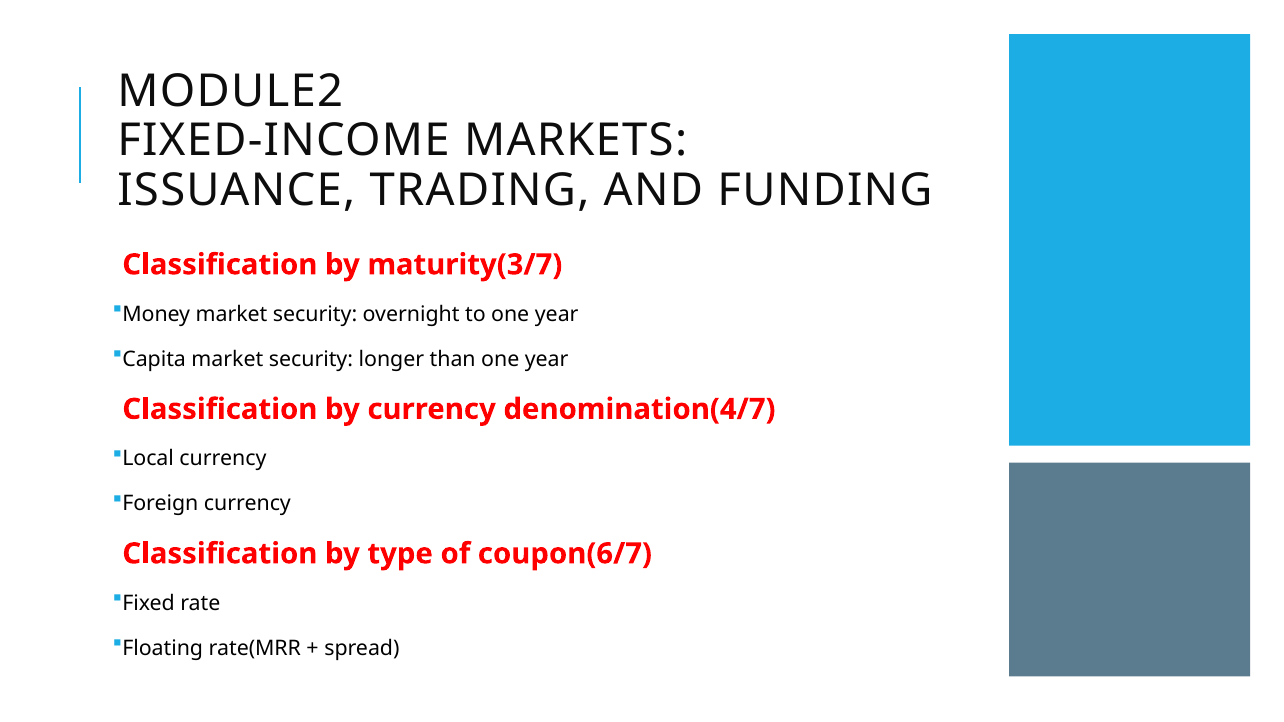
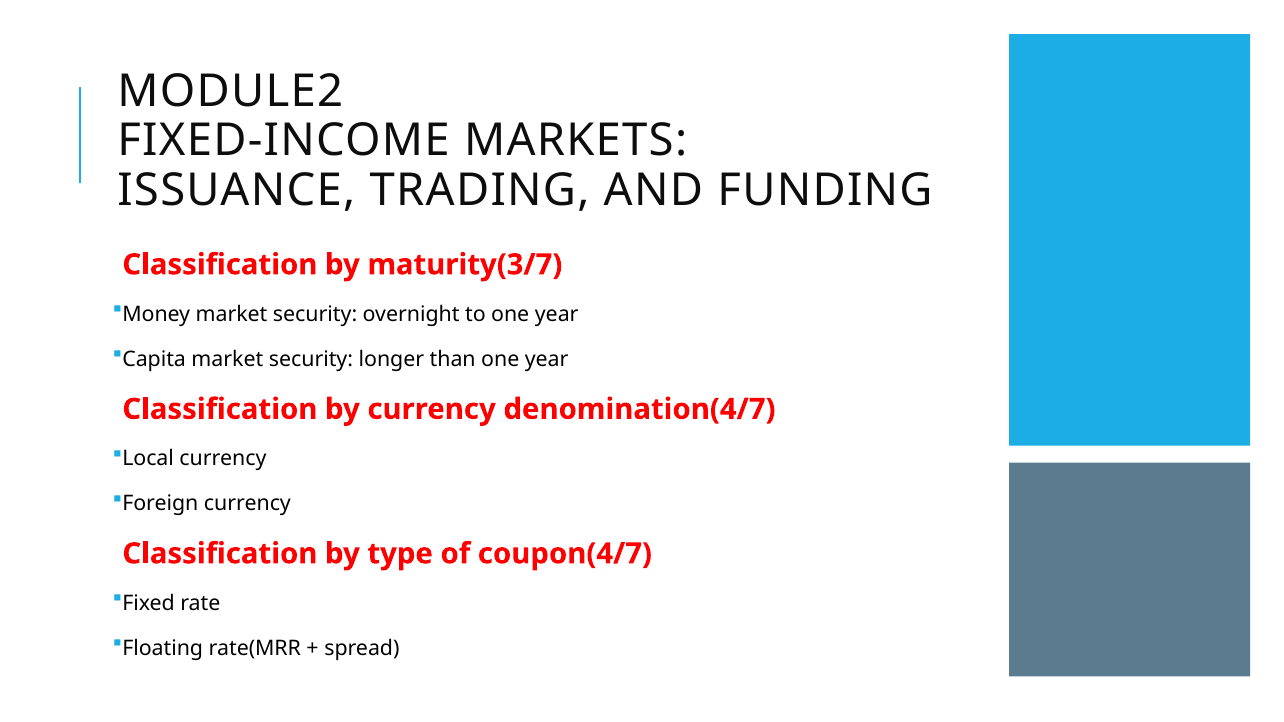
coupon(6/7: coupon(6/7 -> coupon(4/7
